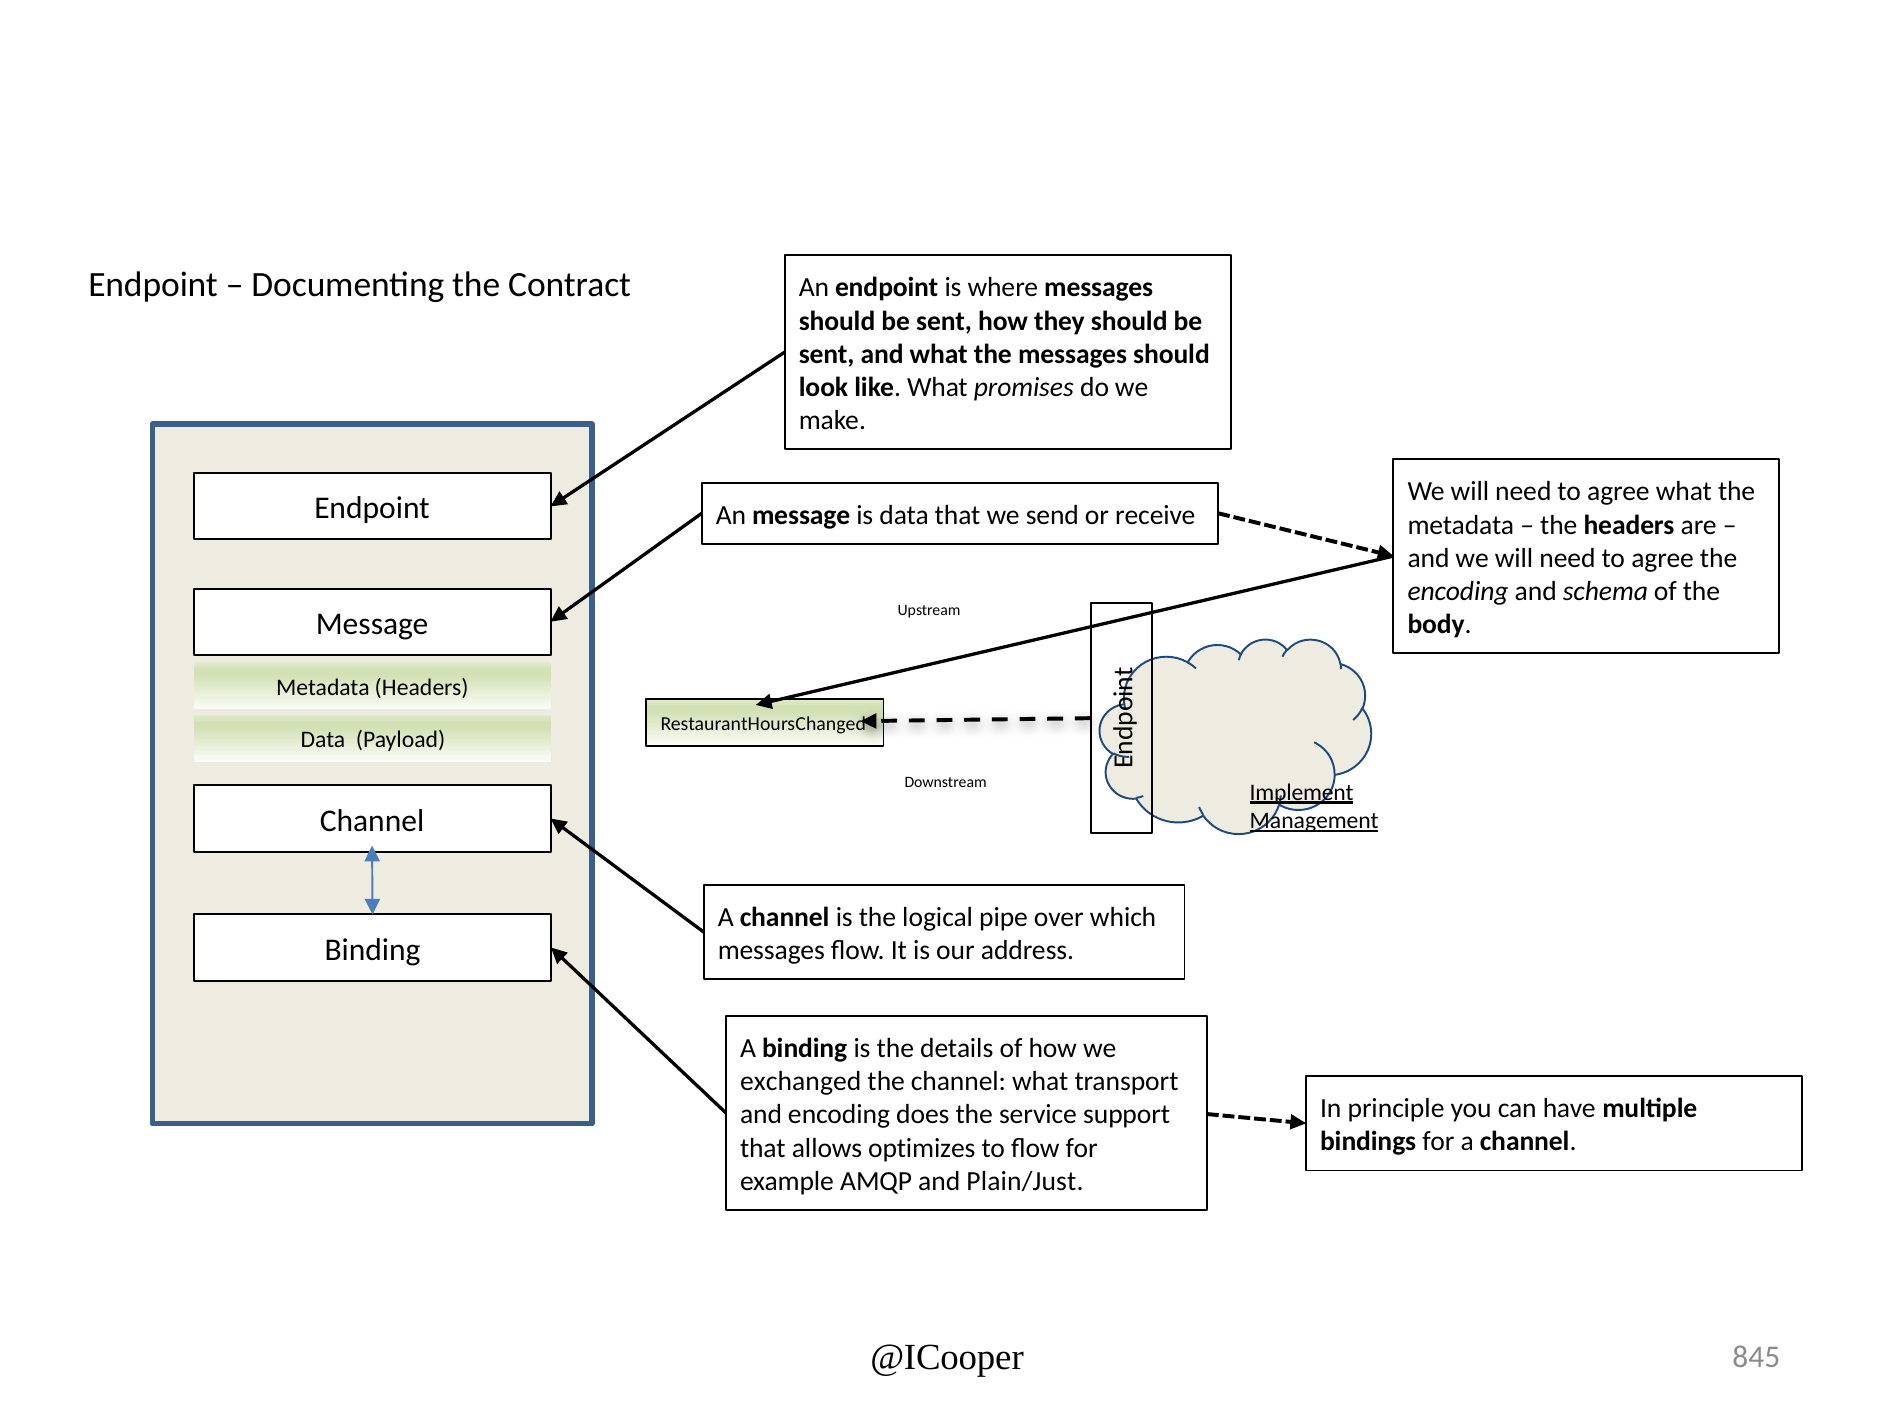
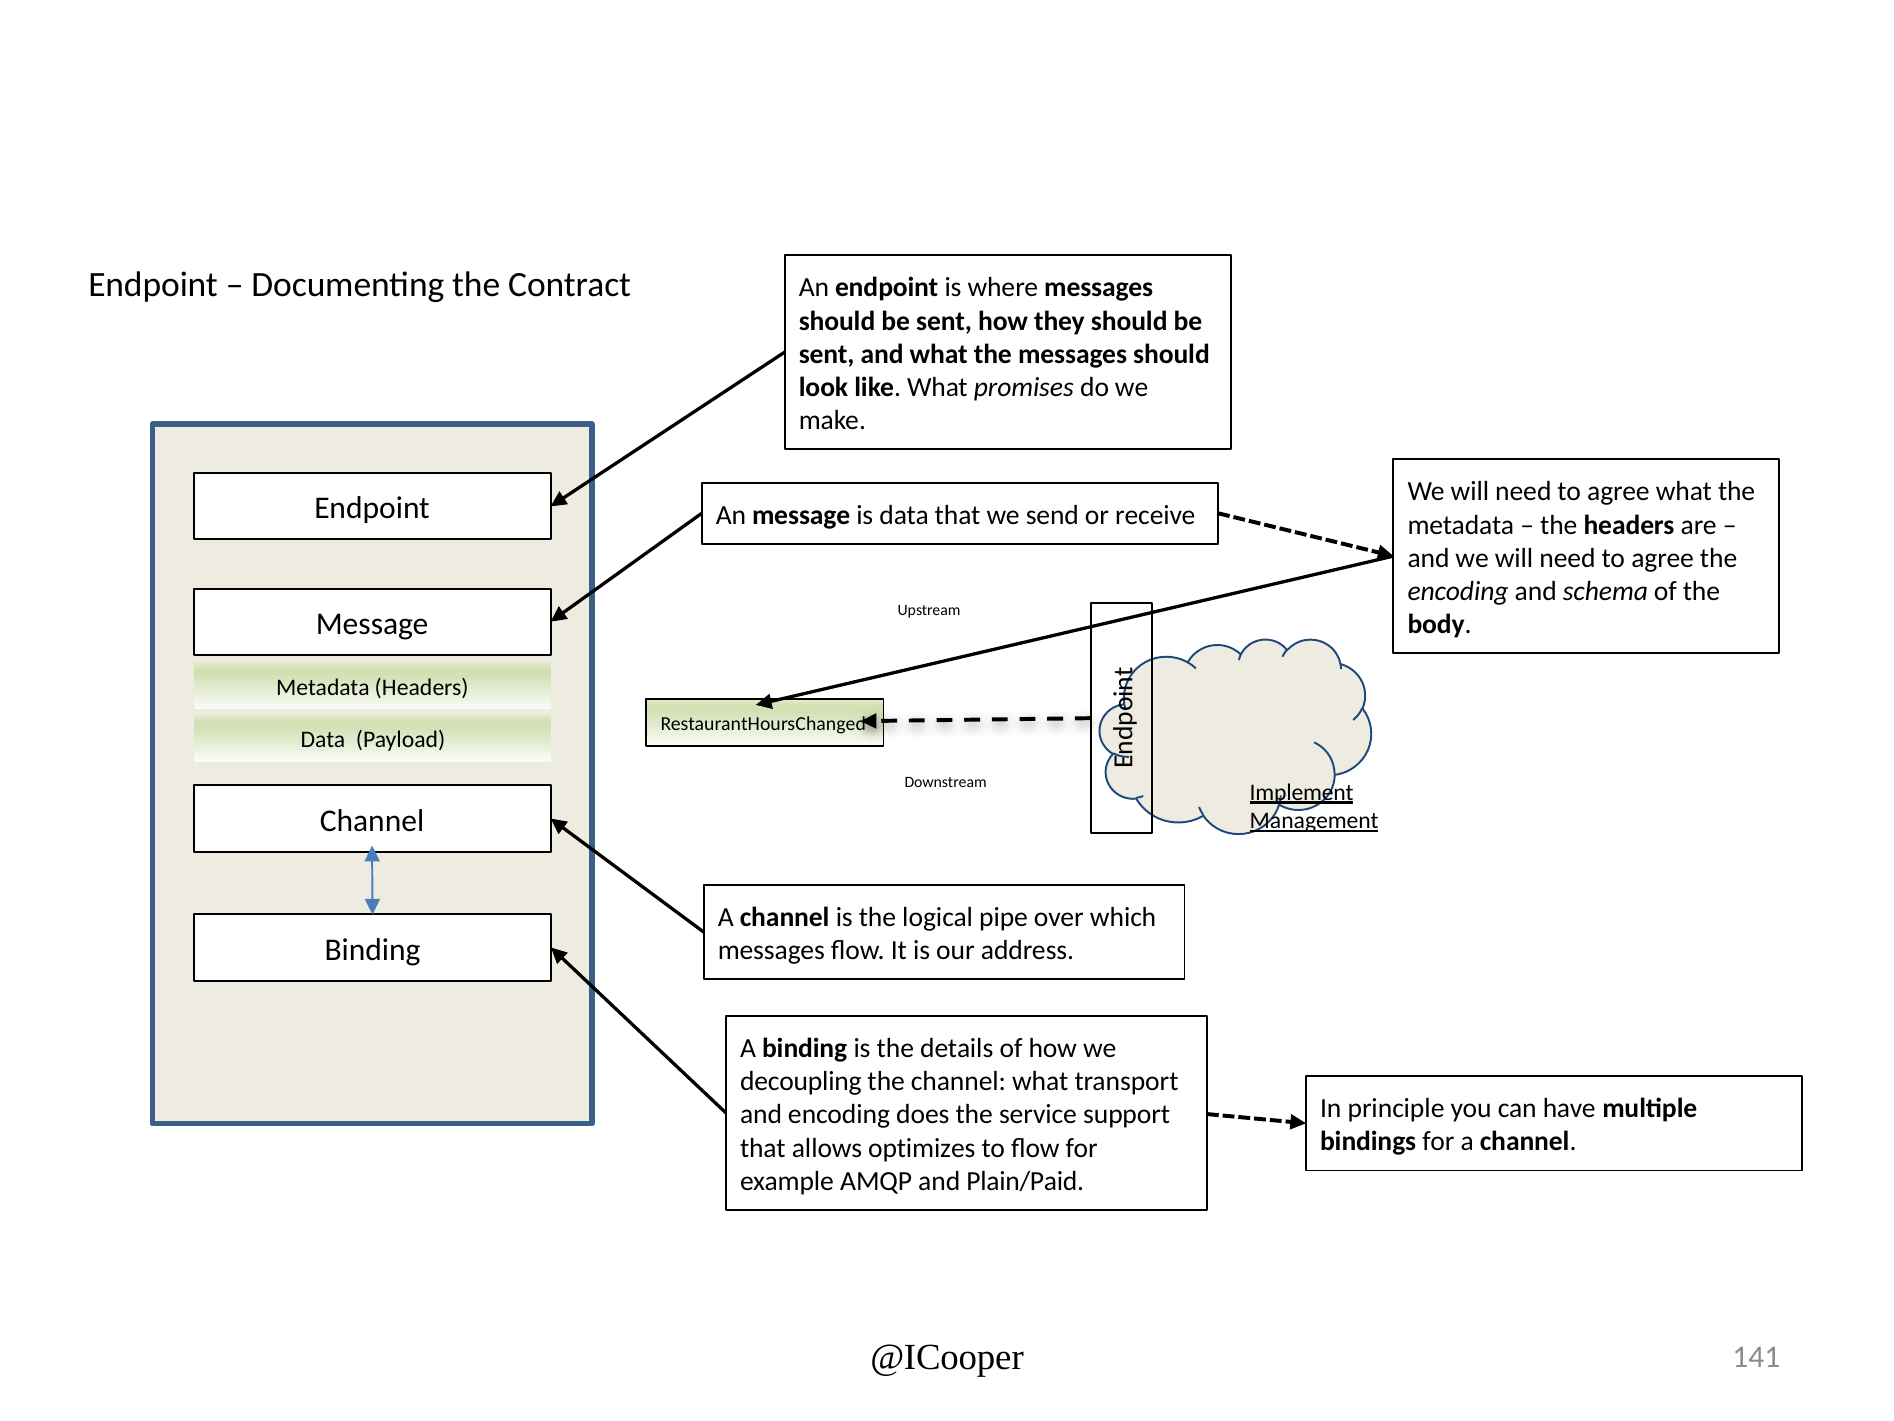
exchanged: exchanged -> decoupling
Plain/Just: Plain/Just -> Plain/Paid
845: 845 -> 141
